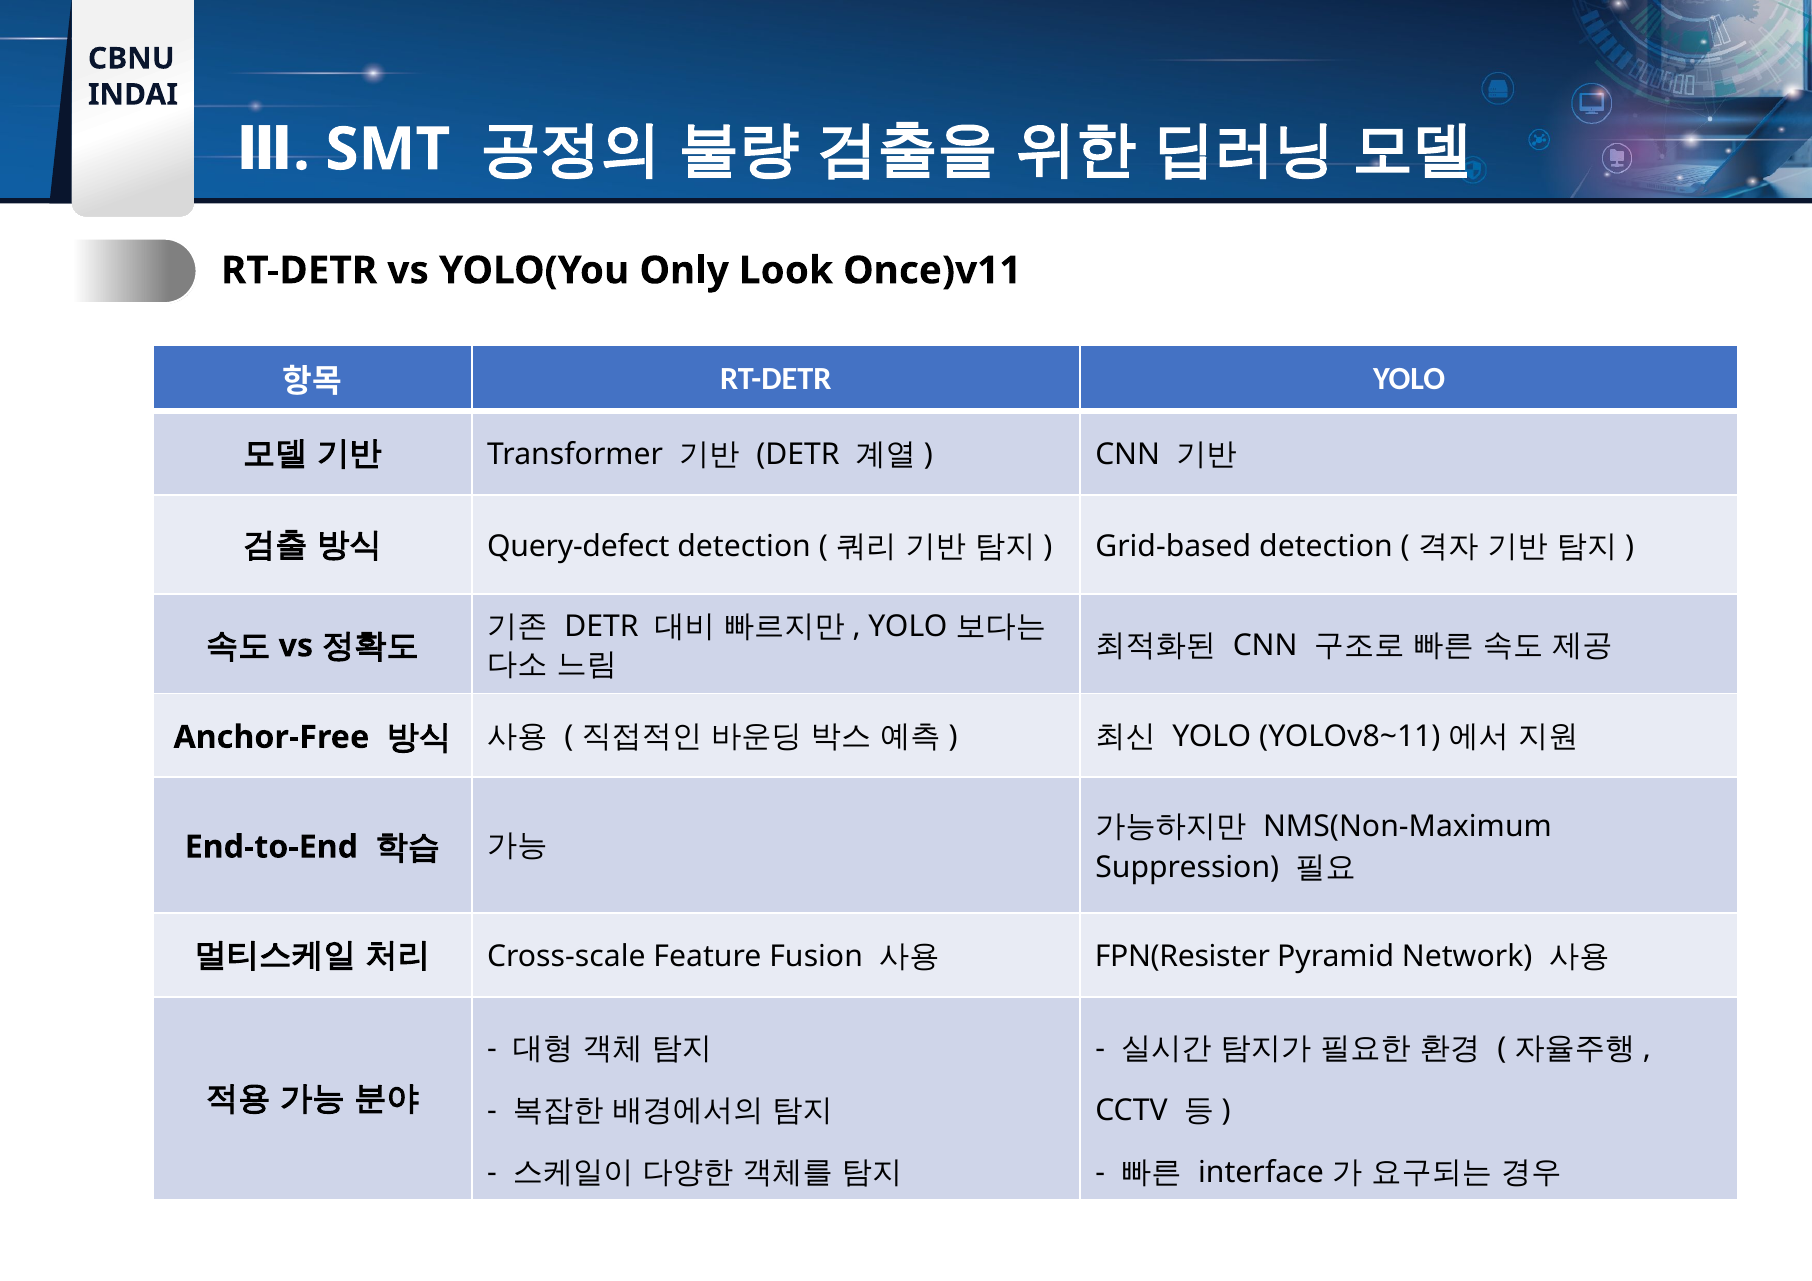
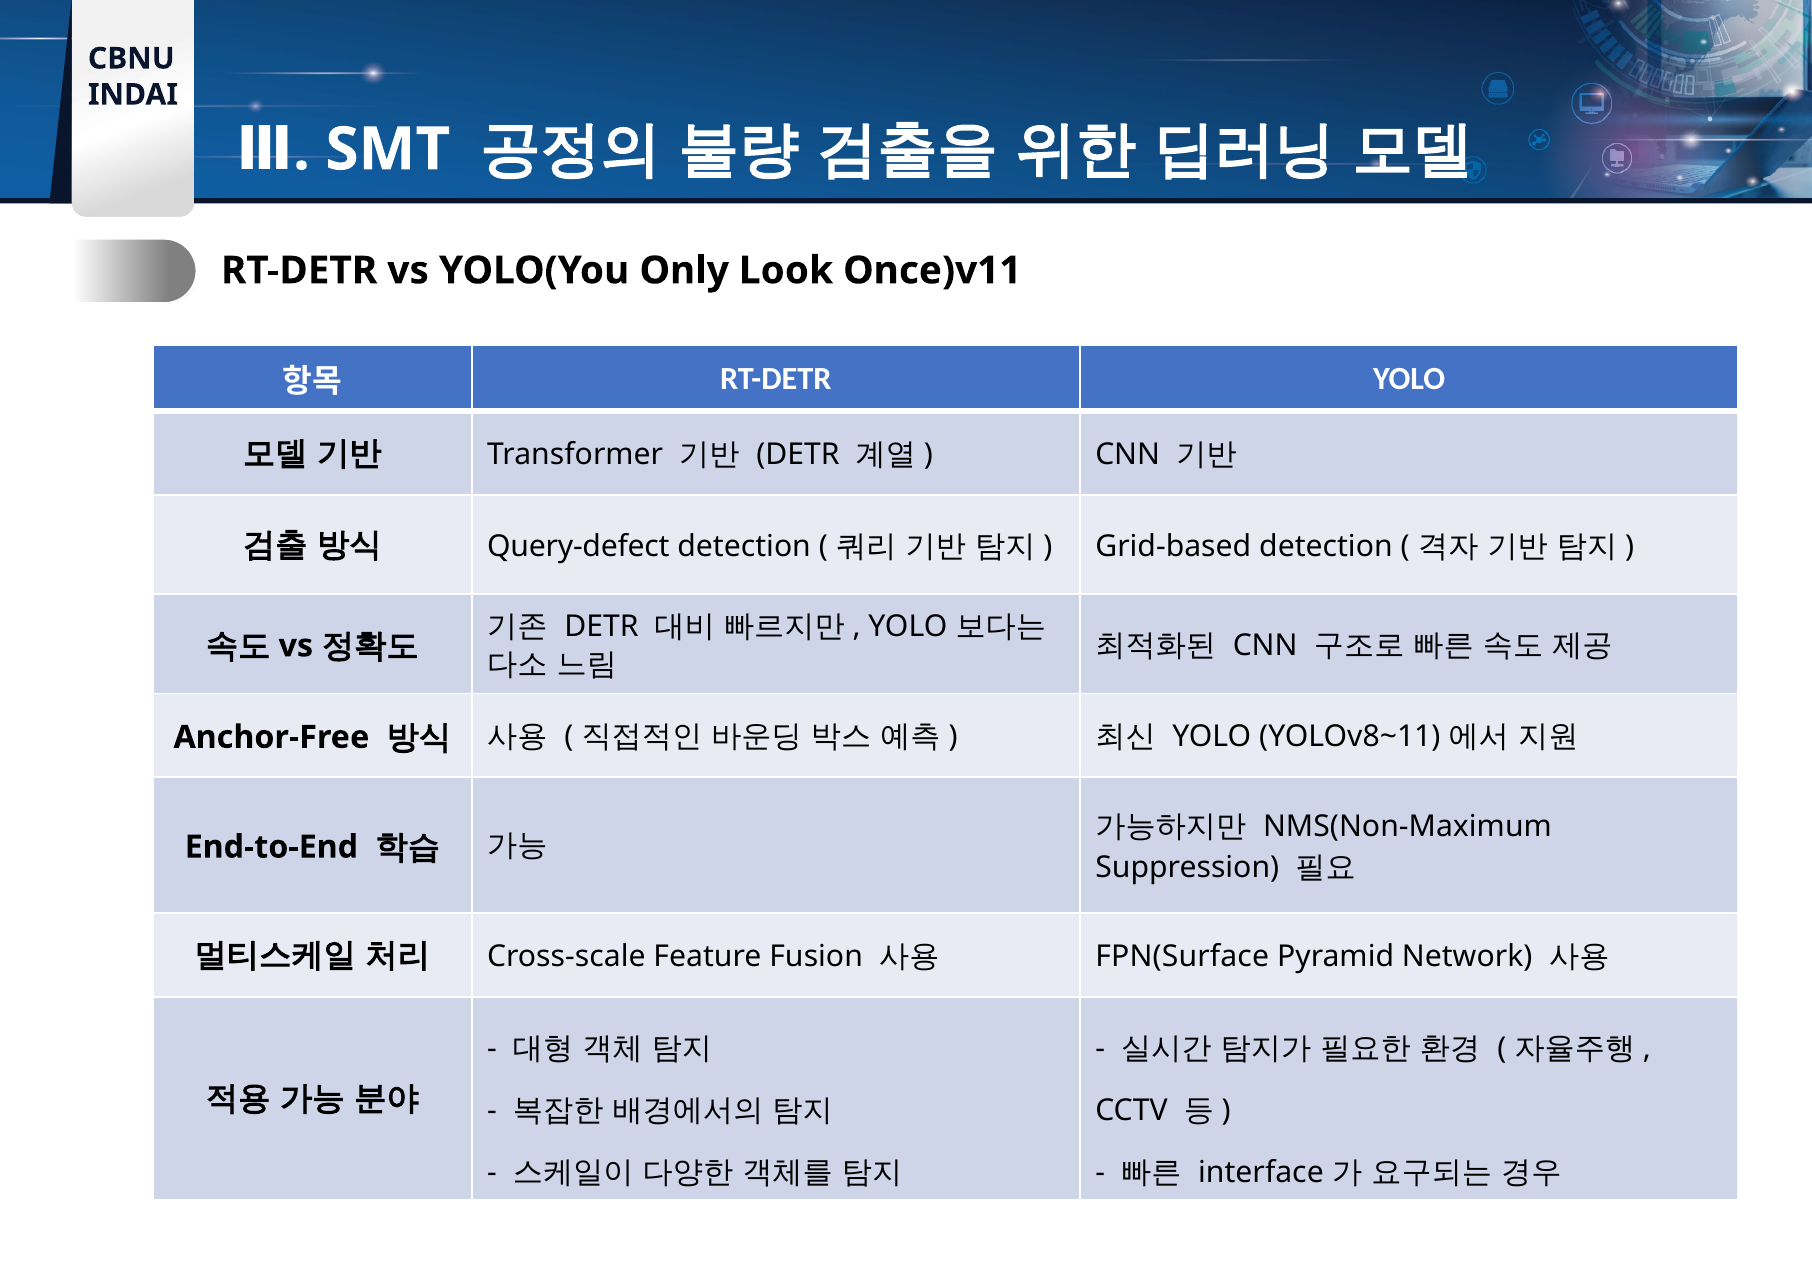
FPN(Resister: FPN(Resister -> FPN(Surface
